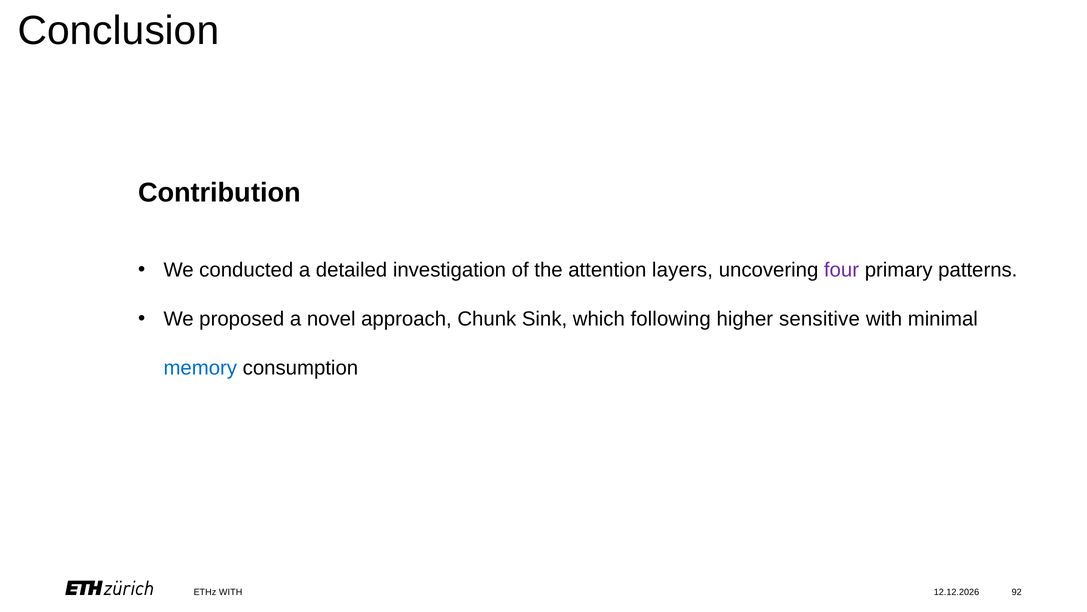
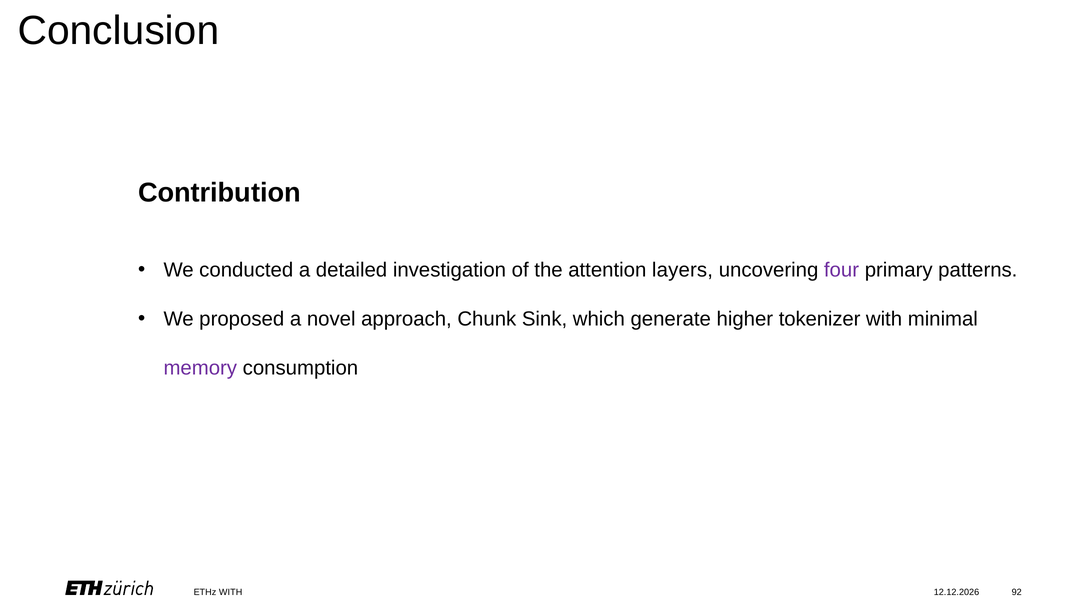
following: following -> generate
sensitive: sensitive -> tokenizer
memory colour: blue -> purple
